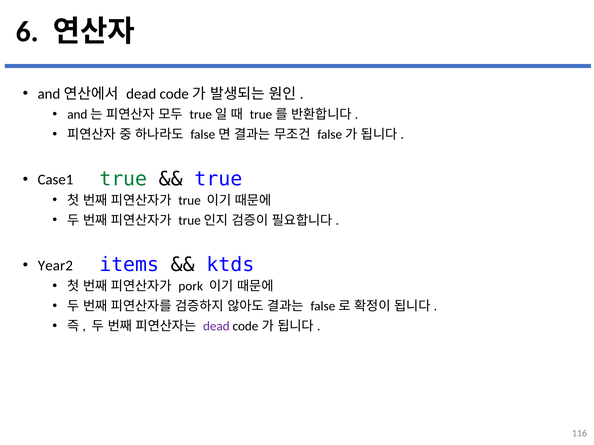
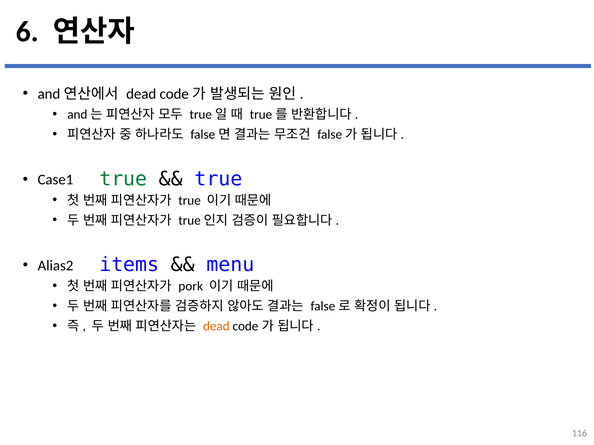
ktds: ktds -> menu
Year2: Year2 -> Alias2
dead at (216, 326) colour: purple -> orange
